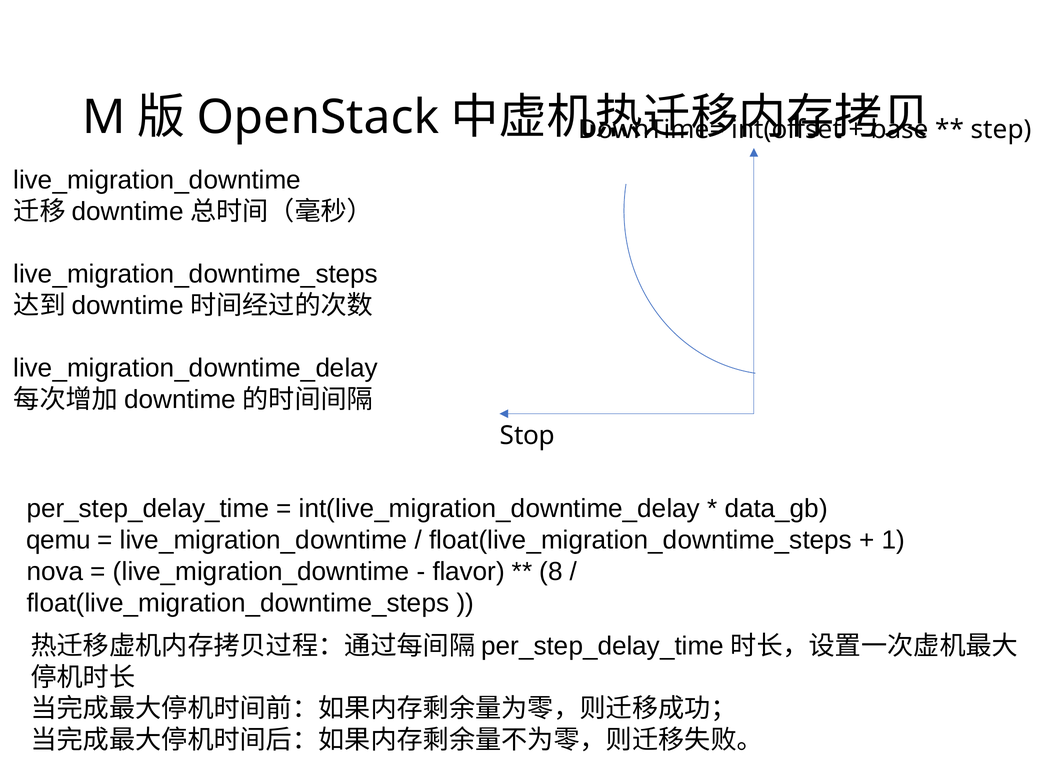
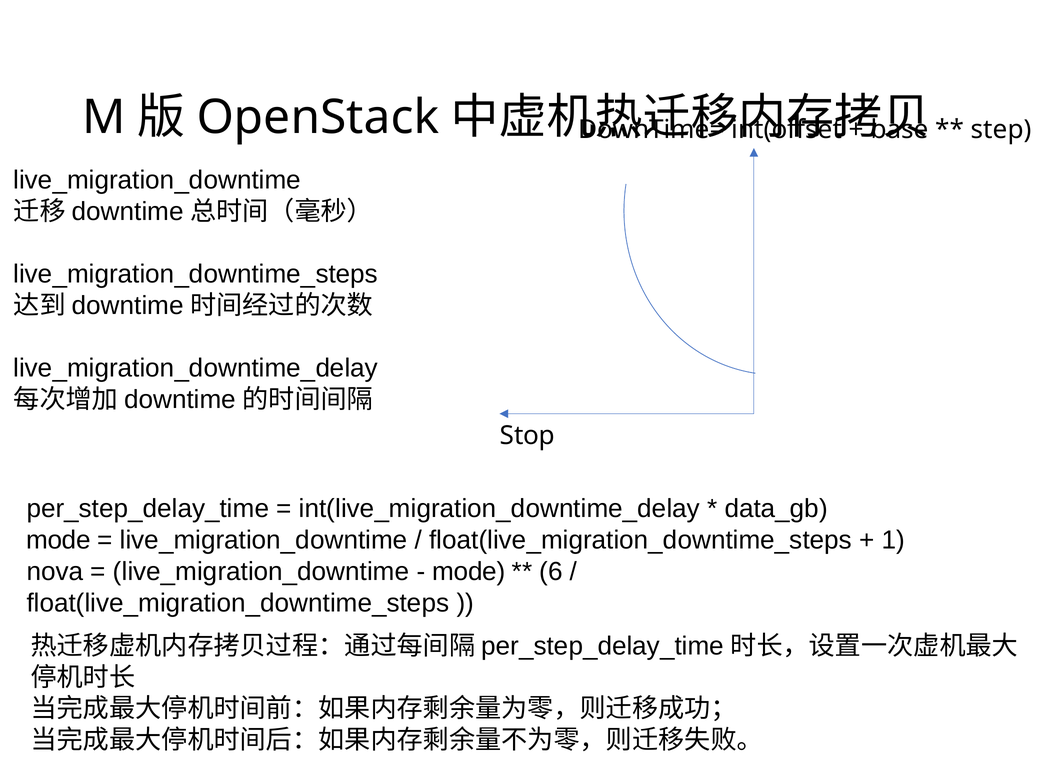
qemu at (58, 541): qemu -> mode
flavor at (469, 572): flavor -> mode
8: 8 -> 6
